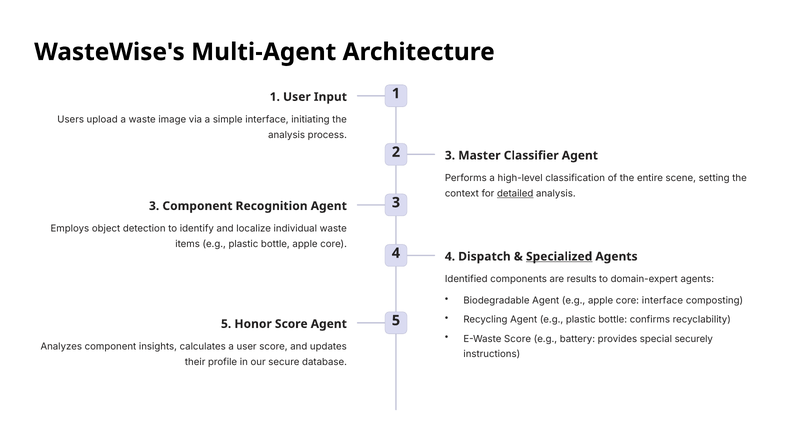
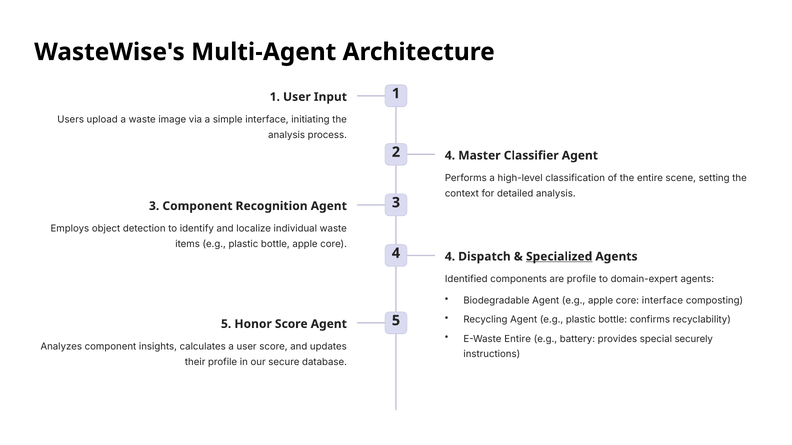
2 3: 3 -> 4
detailed underline: present -> none
are results: results -> profile
E-Waste Score: Score -> Entire
